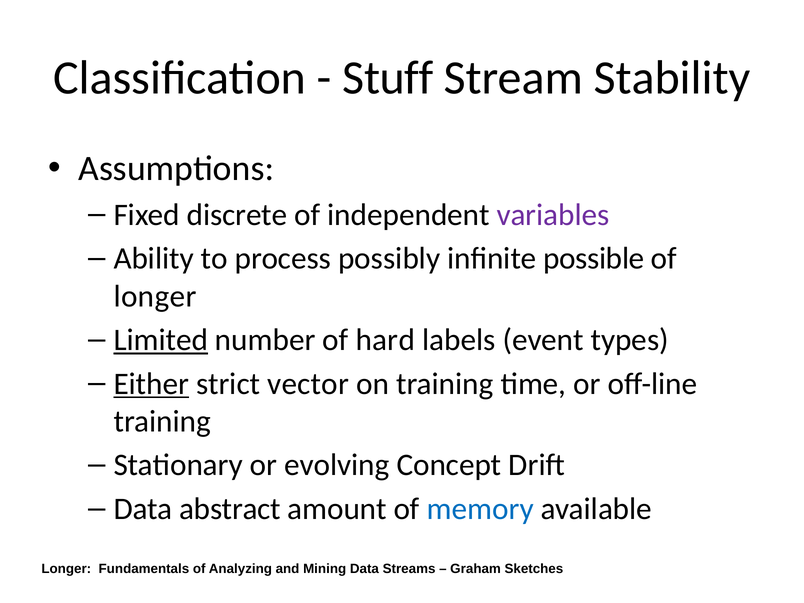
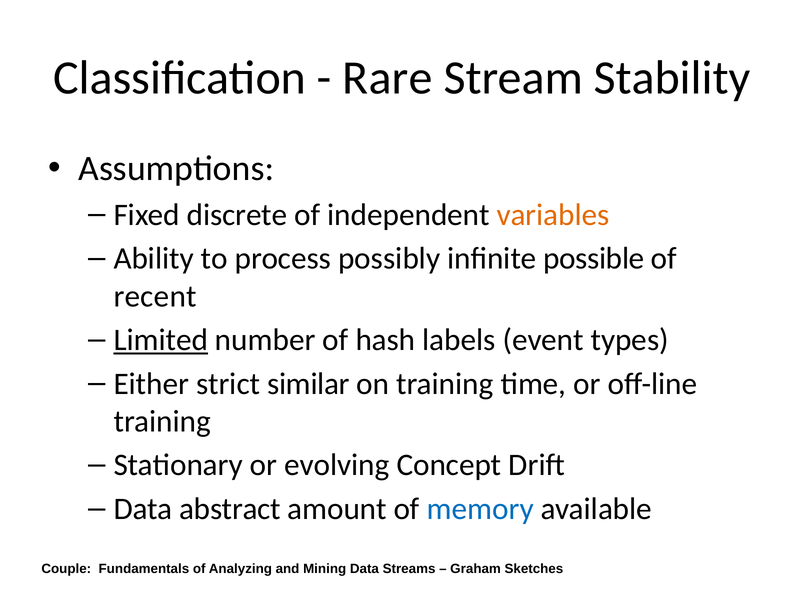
Stuff: Stuff -> Rare
variables colour: purple -> orange
longer at (155, 296): longer -> recent
hard: hard -> hash
Either underline: present -> none
vector: vector -> similar
Longer at (66, 569): Longer -> Couple
